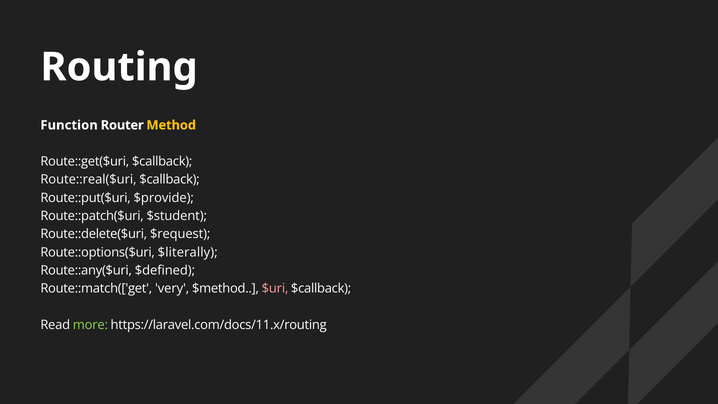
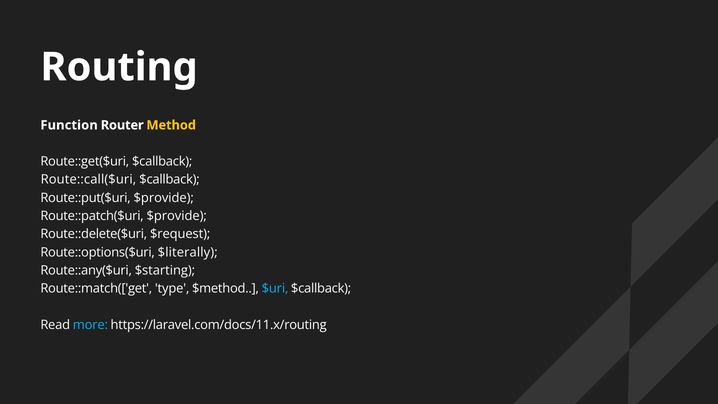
Route::real($uri: Route::real($uri -> Route::call($uri
Route::patch($uri $student: $student -> $provide
$defined: $defined -> $starting
very: very -> type
$uri colour: pink -> light blue
more colour: light green -> light blue
